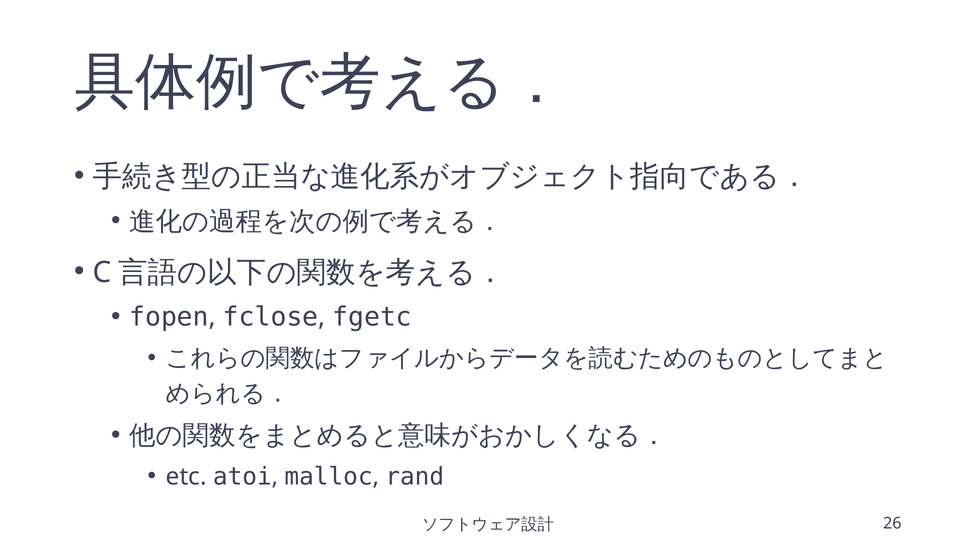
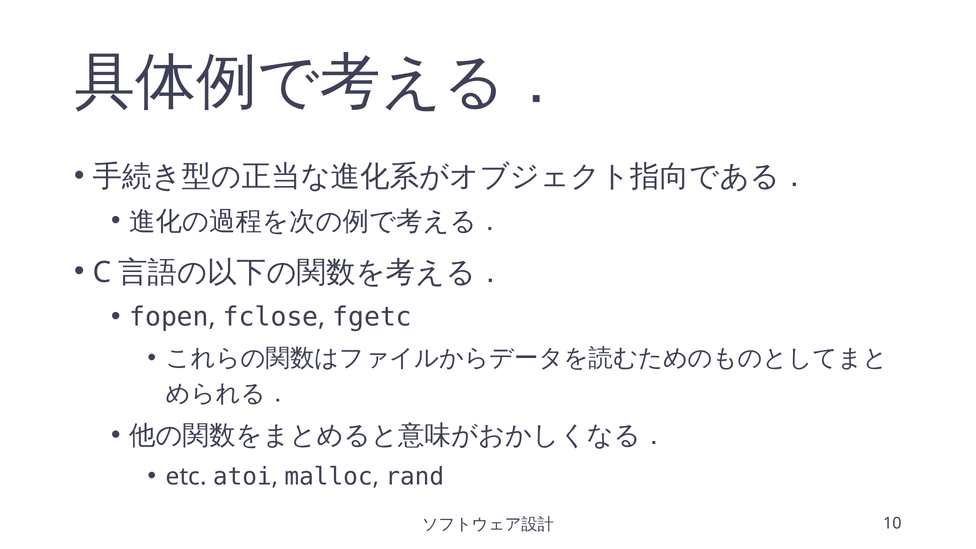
26: 26 -> 10
